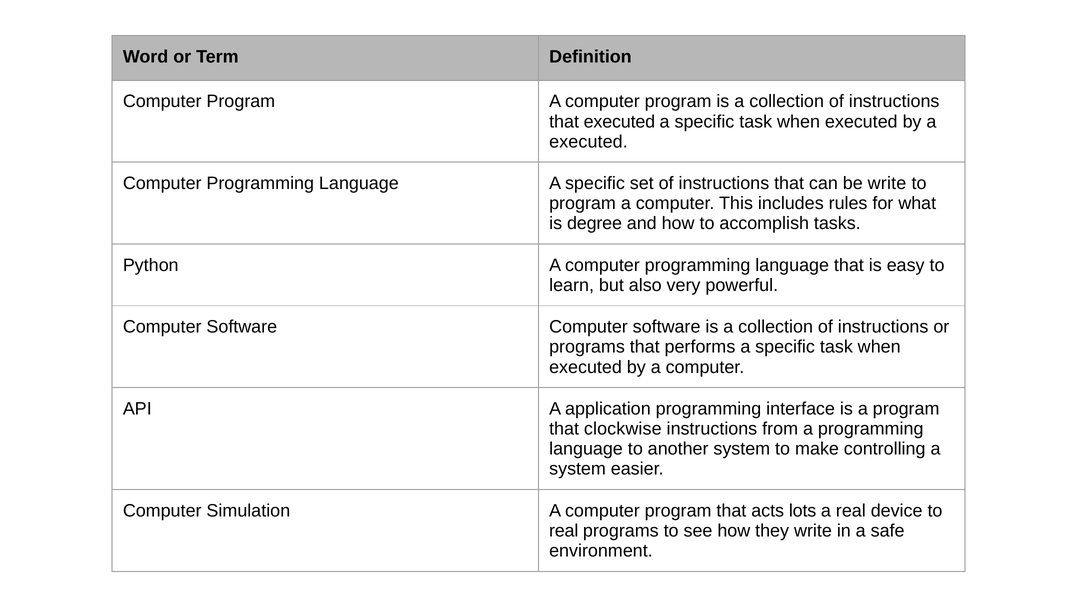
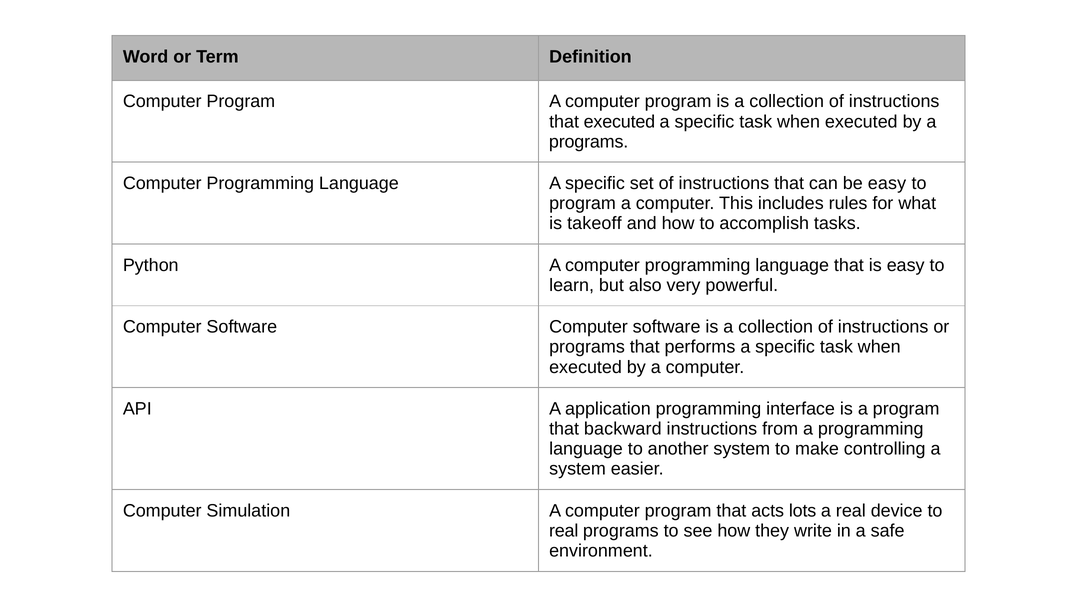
executed at (588, 142): executed -> programs
be write: write -> easy
degree: degree -> takeoff
clockwise: clockwise -> backward
